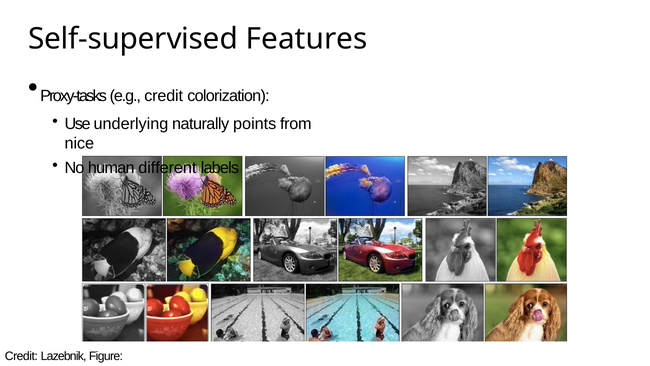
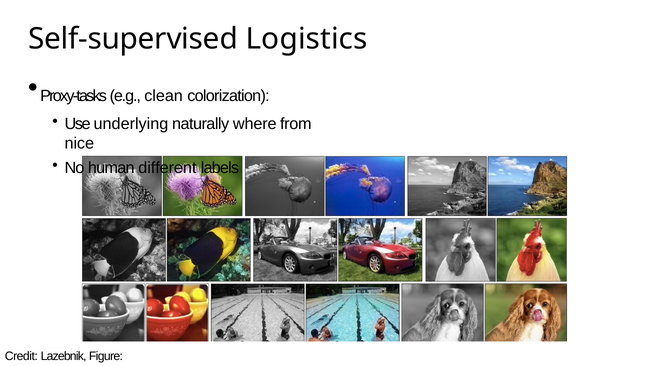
Features: Features -> Logistics
e.g credit: credit -> clean
points: points -> where
